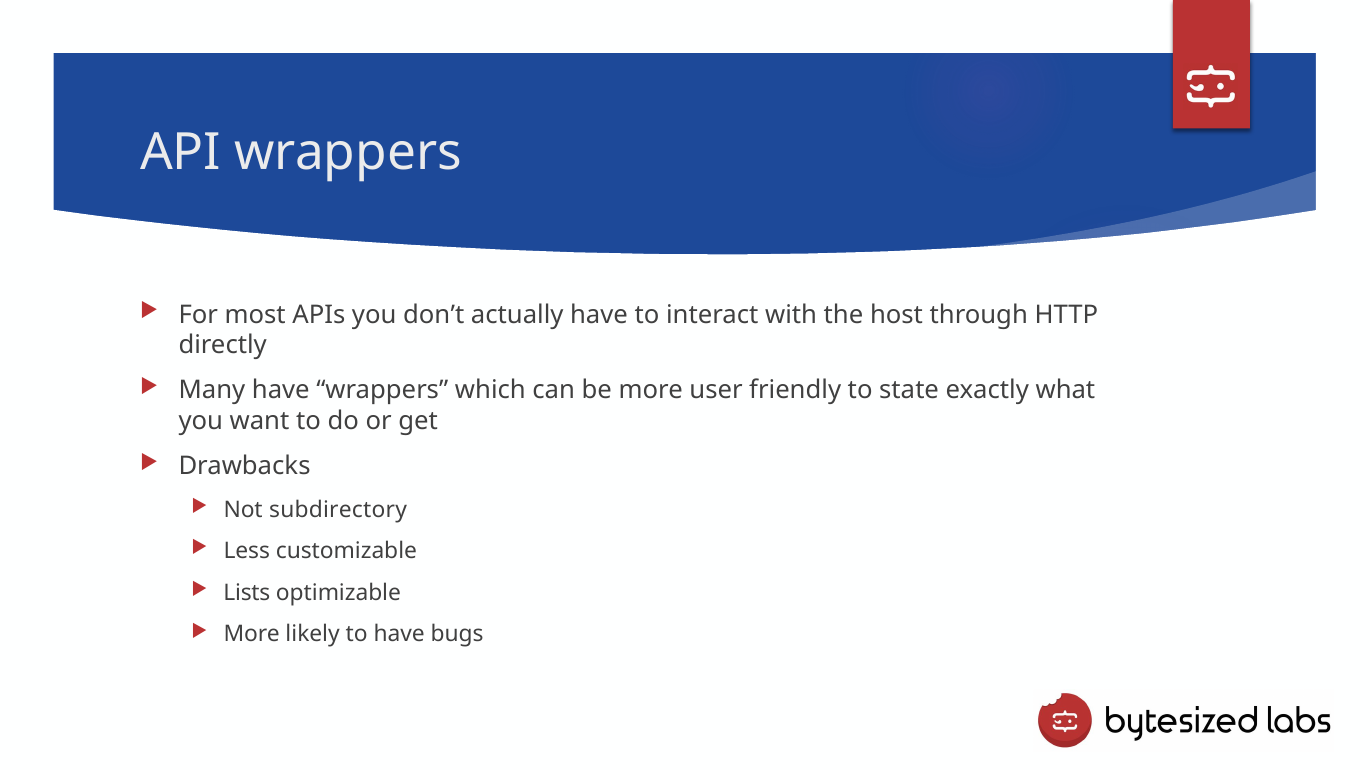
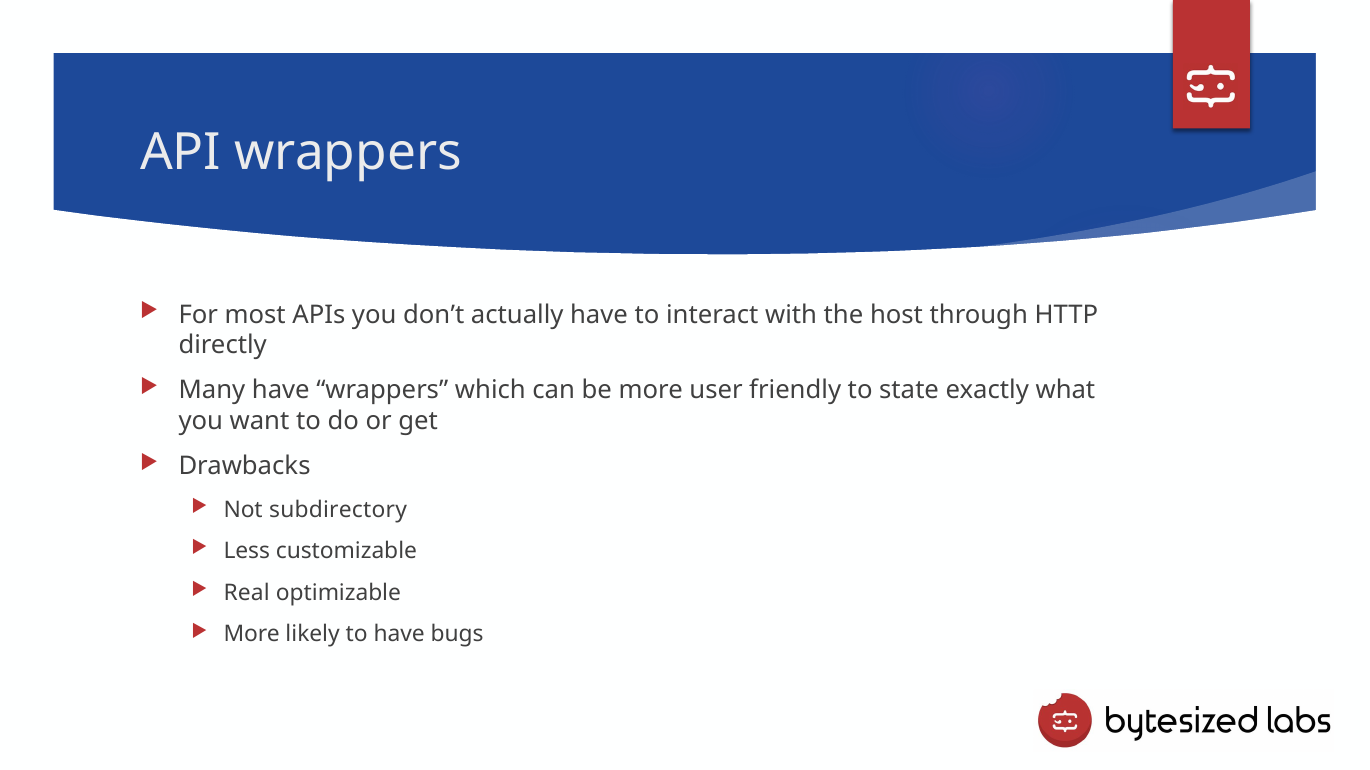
Lists: Lists -> Real
